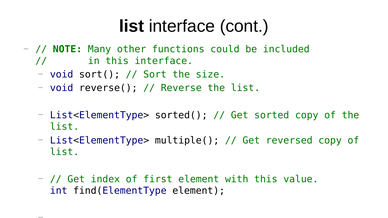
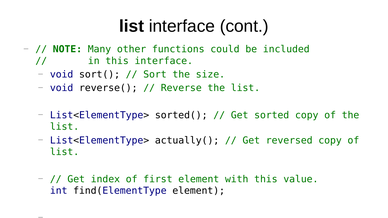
multiple(: multiple( -> actually(
